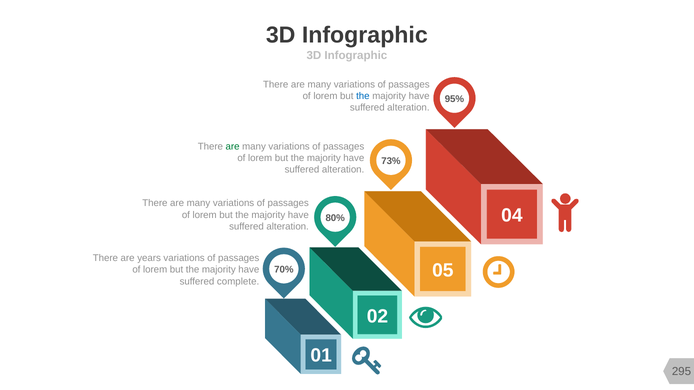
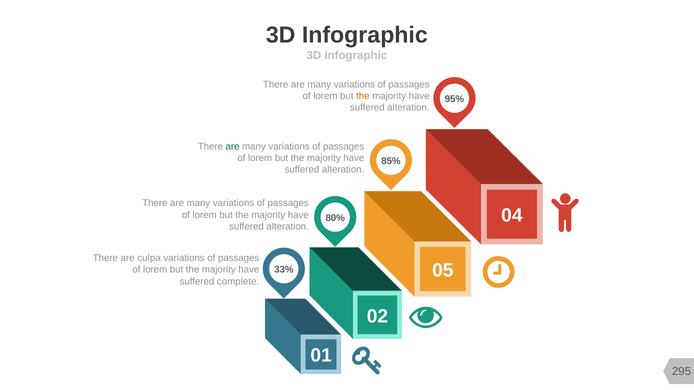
the at (363, 96) colour: blue -> orange
73%: 73% -> 85%
years: years -> culpa
70%: 70% -> 33%
